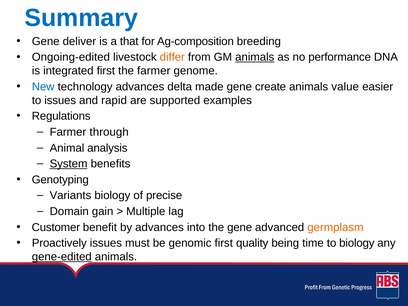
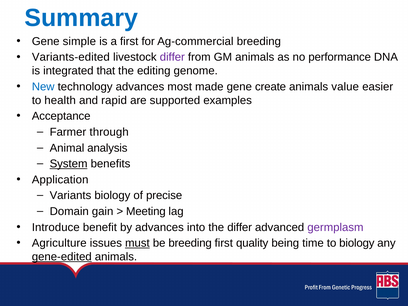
deliver: deliver -> simple
a that: that -> first
Ag-composition: Ag-composition -> Ag-commercial
Ongoing-edited: Ongoing-edited -> Variants-edited
differ at (172, 57) colour: orange -> purple
animals at (255, 57) underline: present -> none
integrated first: first -> that
the farmer: farmer -> editing
delta: delta -> most
to issues: issues -> health
Regulations: Regulations -> Acceptance
Genotyping: Genotyping -> Application
Multiple: Multiple -> Meeting
Customer: Customer -> Introduce
the gene: gene -> differ
germplasm colour: orange -> purple
Proactively: Proactively -> Agriculture
must underline: none -> present
be genomic: genomic -> breeding
